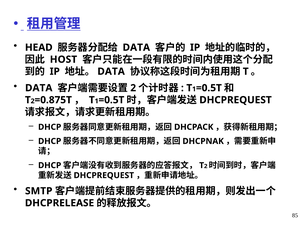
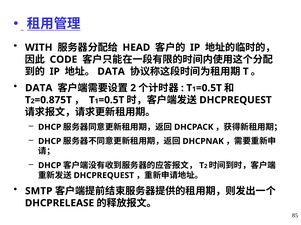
HEAD: HEAD -> WITH
DATA at (136, 48): DATA -> HEAD
HOST: HOST -> CODE
